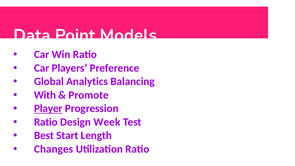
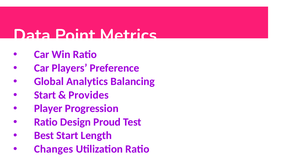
Models: Models -> Metrics
With at (45, 95): With -> Start
Promote: Promote -> Provides
Player underline: present -> none
Week: Week -> Proud
